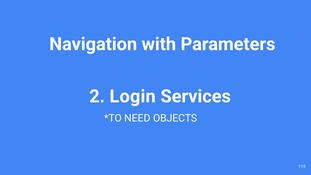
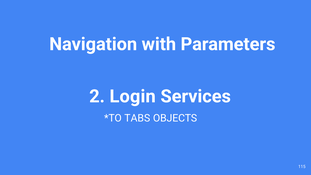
NEED: NEED -> TABS
